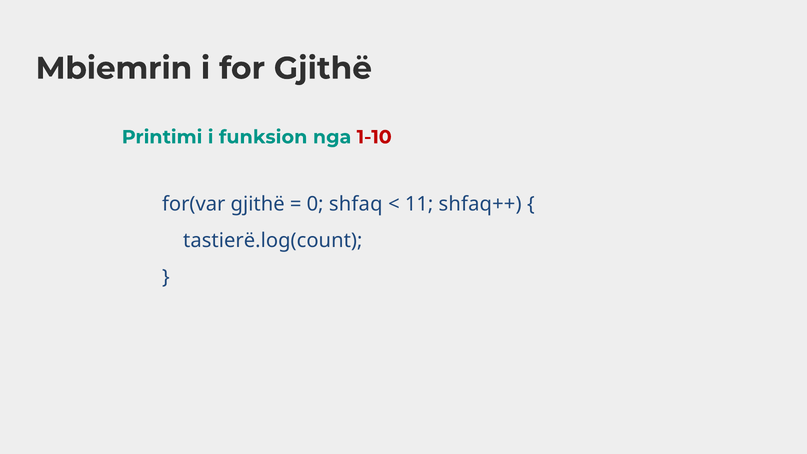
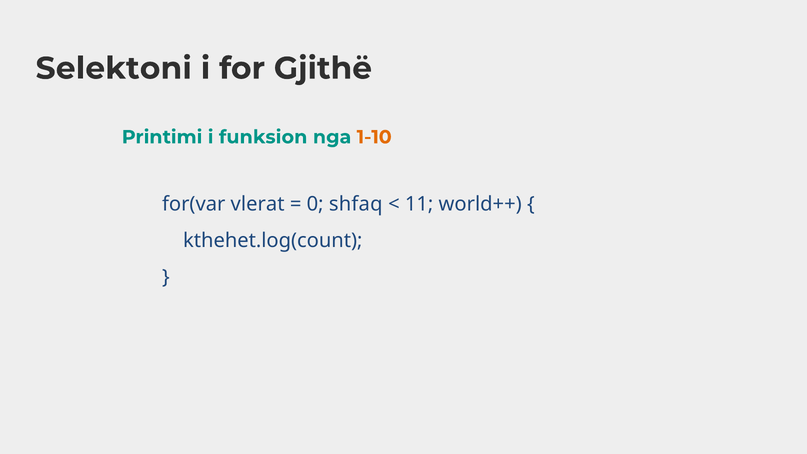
Mbiemrin: Mbiemrin -> Selektoni
1-10 colour: red -> orange
for(var gjithë: gjithë -> vlerat
shfaq++: shfaq++ -> world++
tastierë.log(count: tastierë.log(count -> kthehet.log(count
